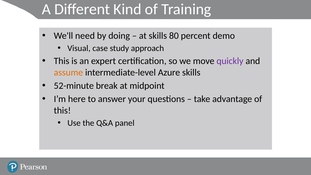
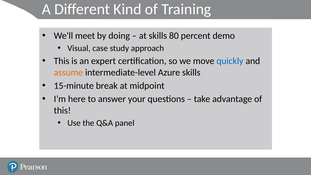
need: need -> meet
quickly colour: purple -> blue
52-minute: 52-minute -> 15-minute
